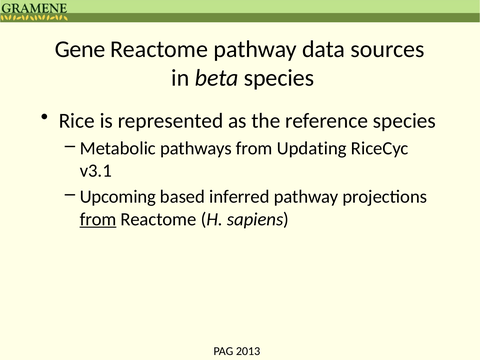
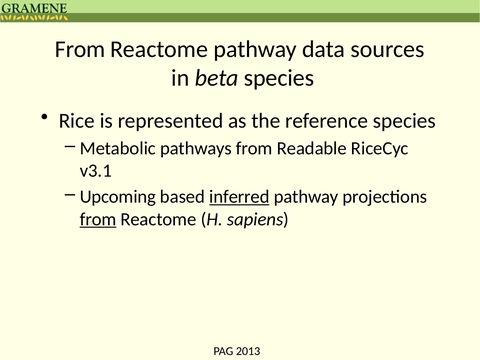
Gene at (80, 49): Gene -> From
Updating: Updating -> Readable
inferred underline: none -> present
